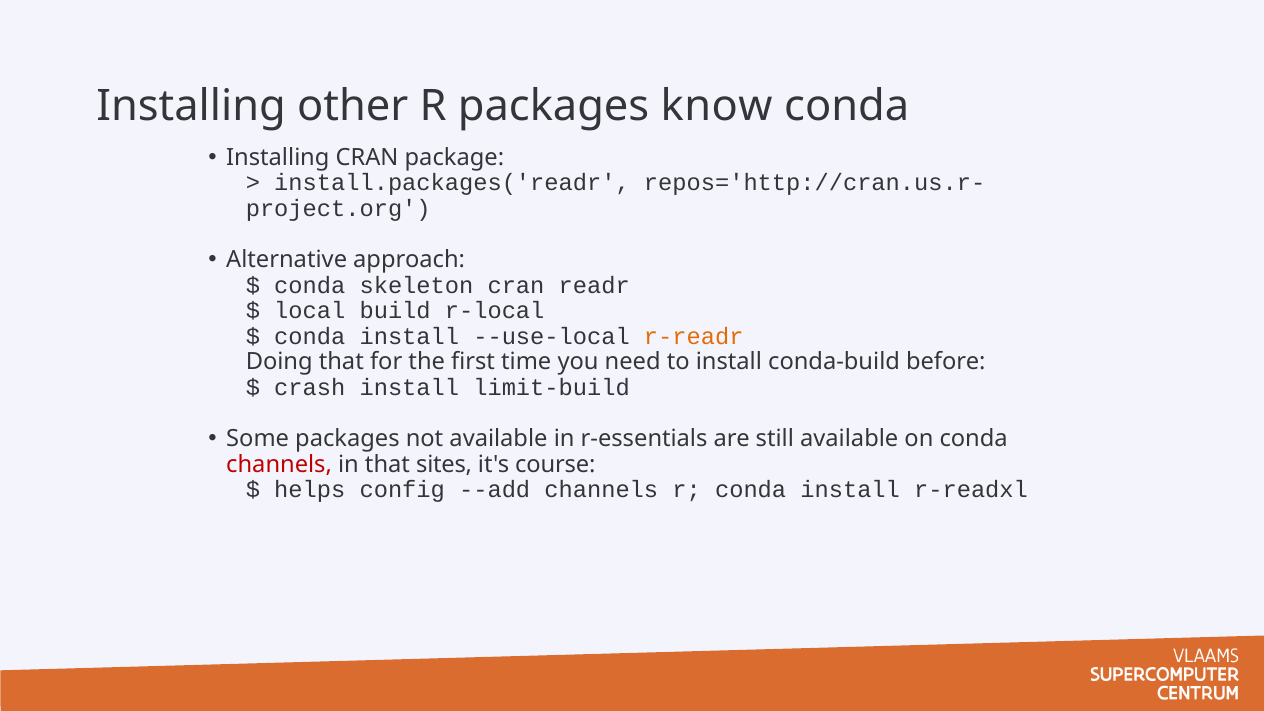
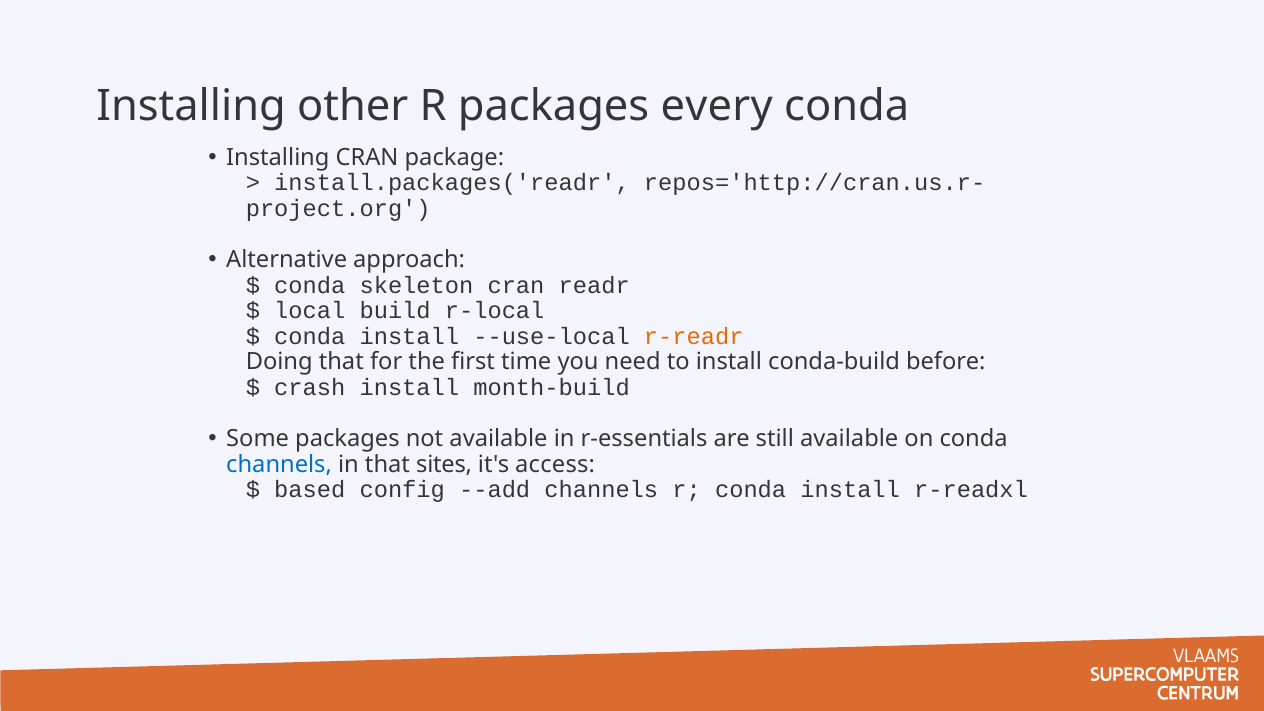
know: know -> every
limit-build: limit-build -> month-build
channels at (279, 465) colour: red -> blue
course: course -> access
helps: helps -> based
